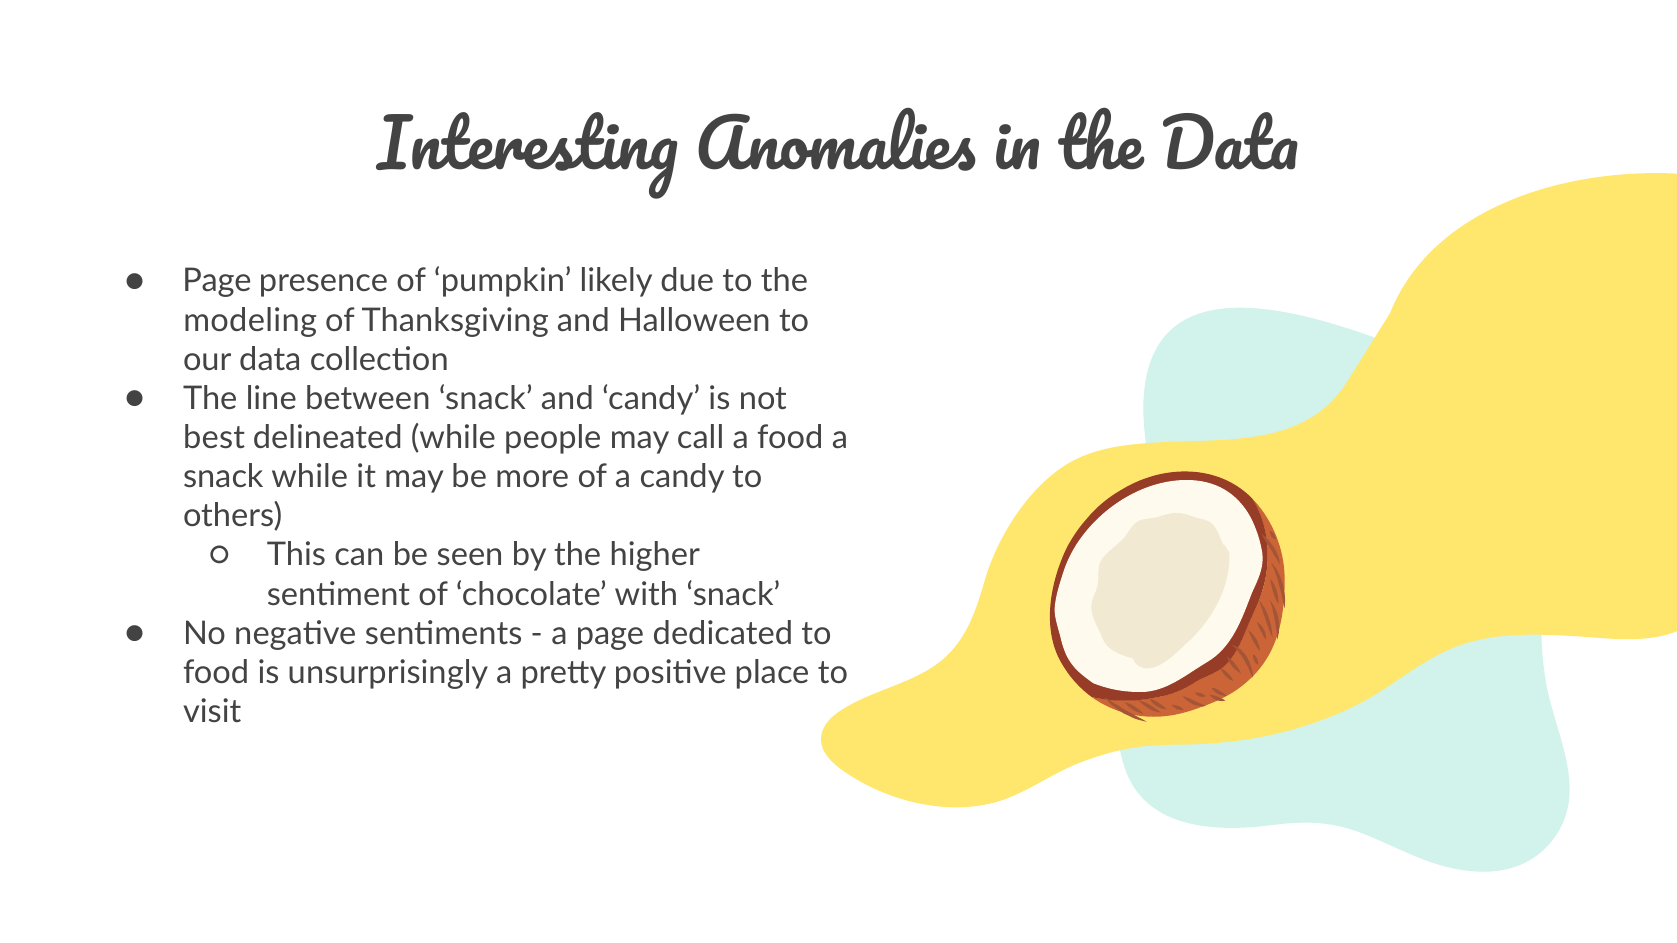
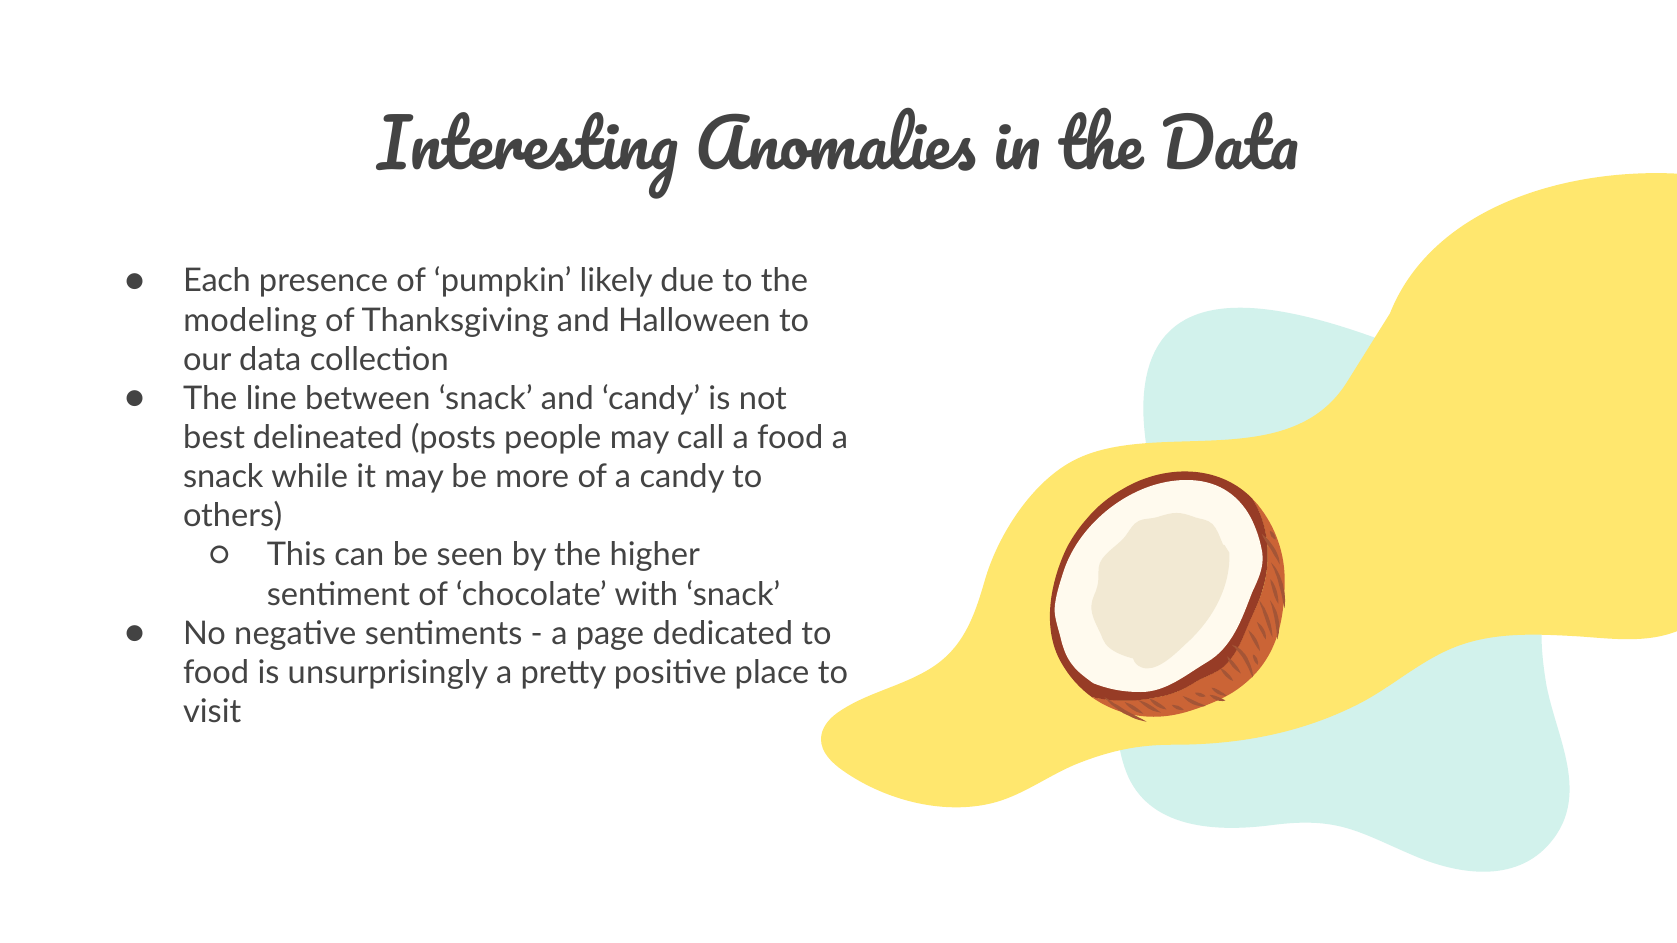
Page at (217, 281): Page -> Each
delineated while: while -> posts
